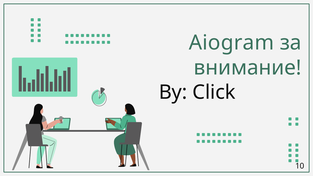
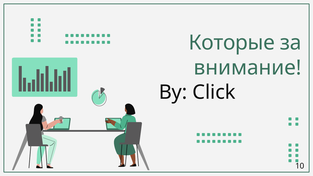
Aiogram: Aiogram -> Которые
